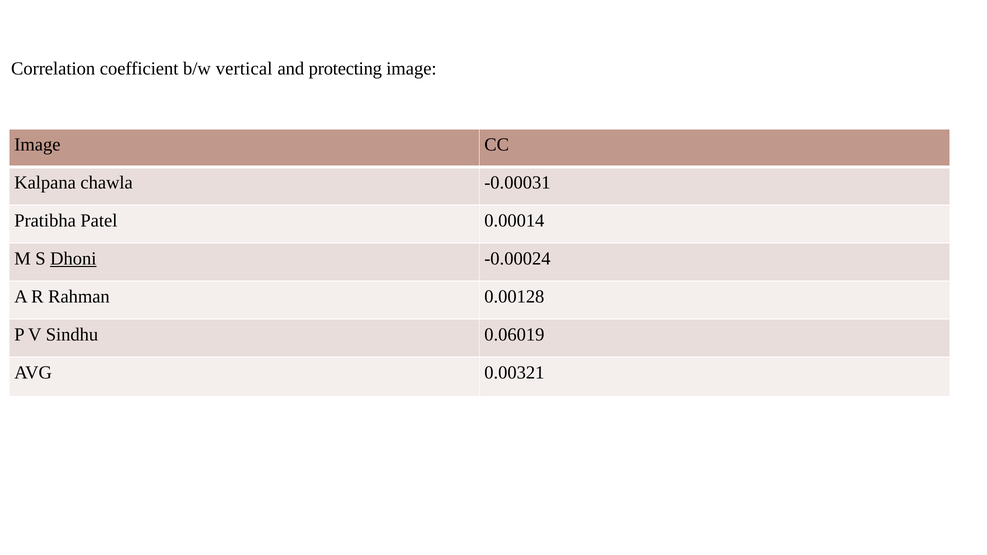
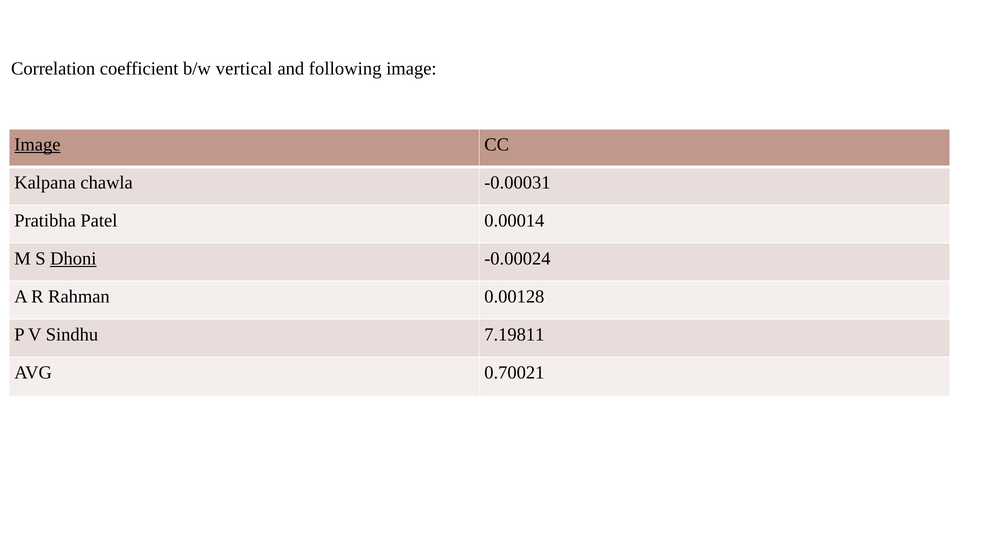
protecting: protecting -> following
Image at (37, 145) underline: none -> present
0.06019: 0.06019 -> 7.19811
0.00321: 0.00321 -> 0.70021
